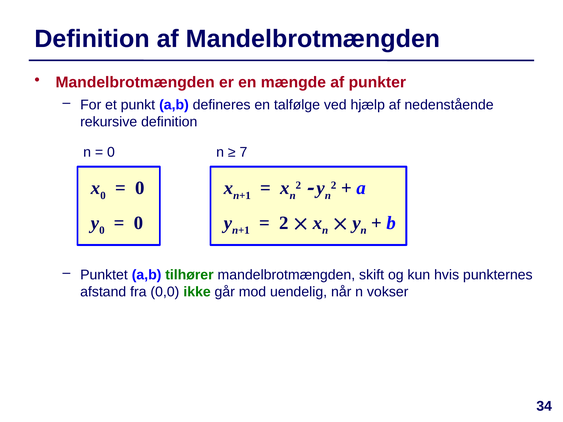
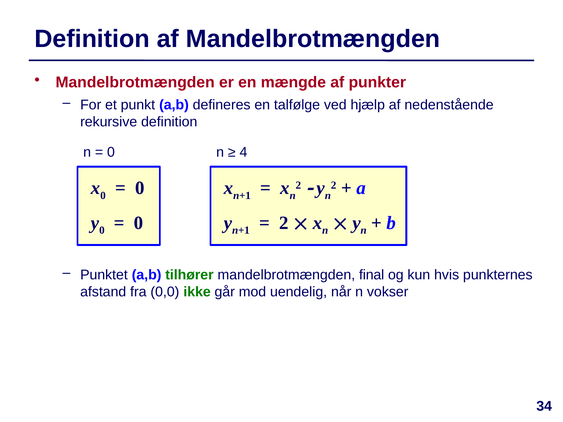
7: 7 -> 4
skift: skift -> final
